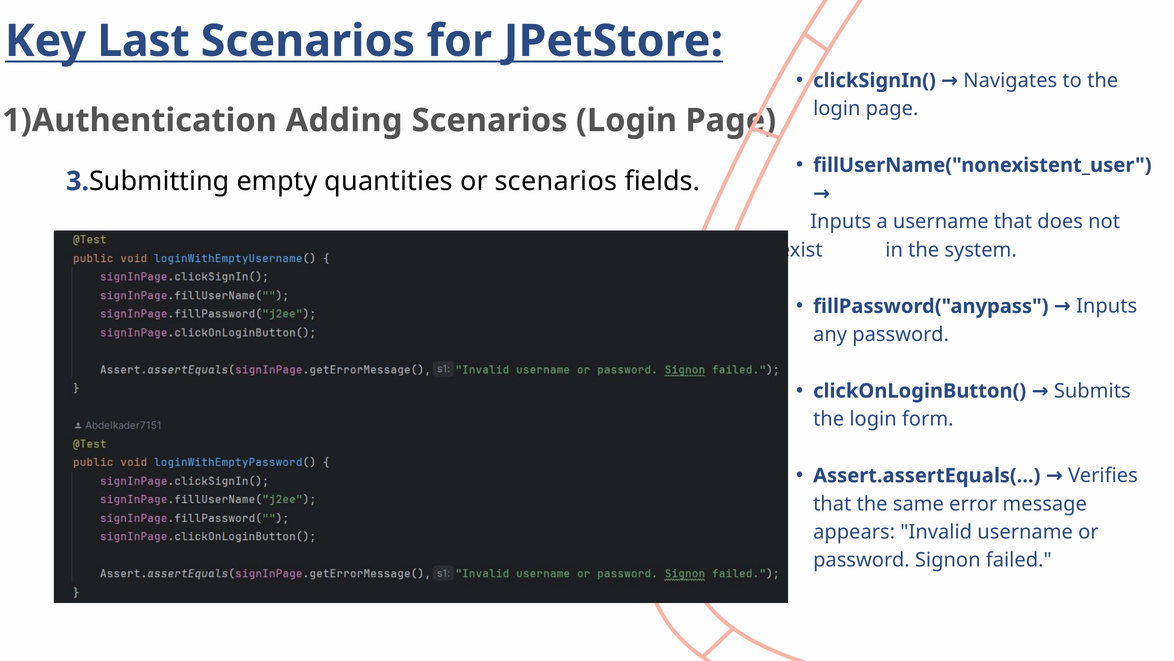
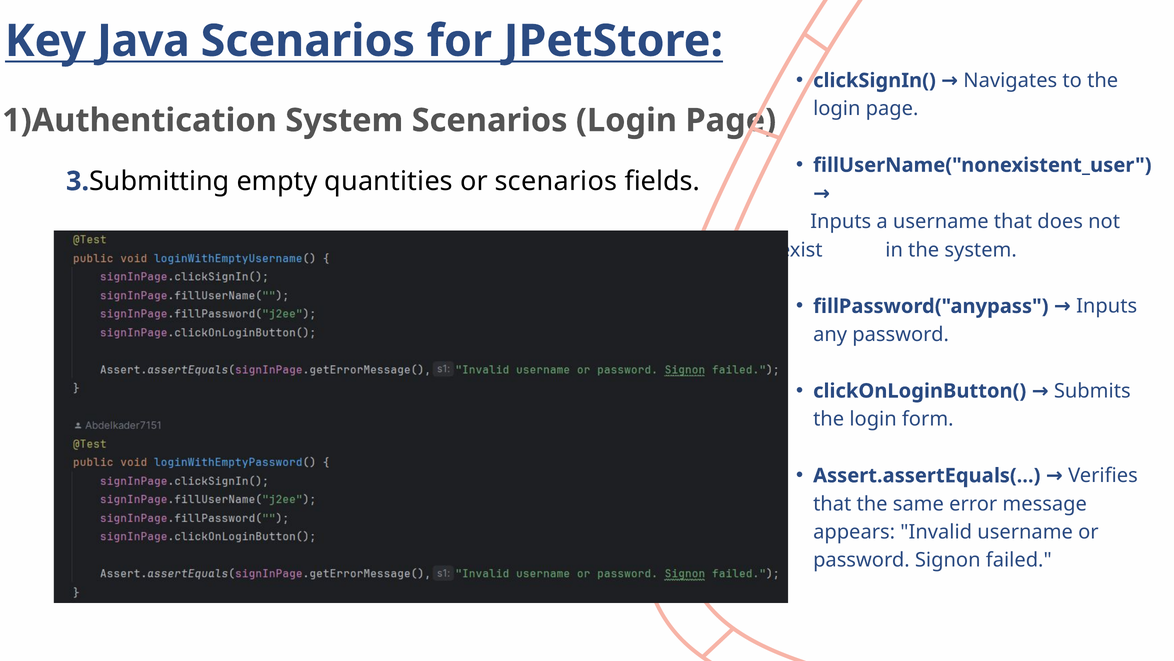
Last: Last -> Java
1)Authentication Adding: Adding -> System
